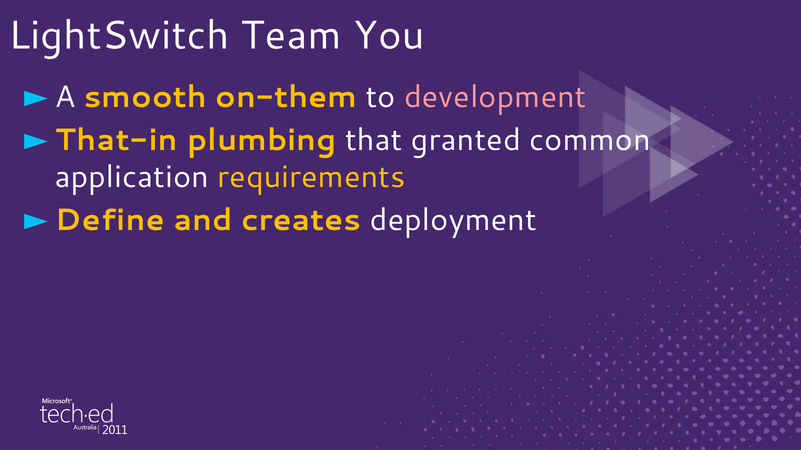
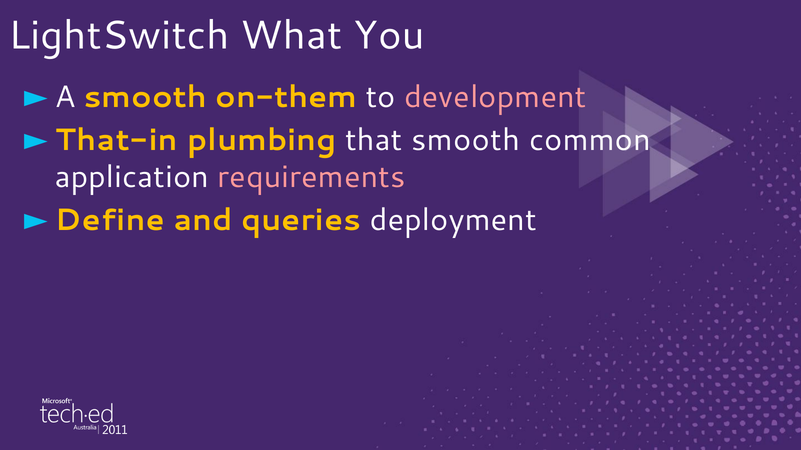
Team: Team -> What
that granted: granted -> smooth
requirements colour: yellow -> pink
creates: creates -> queries
